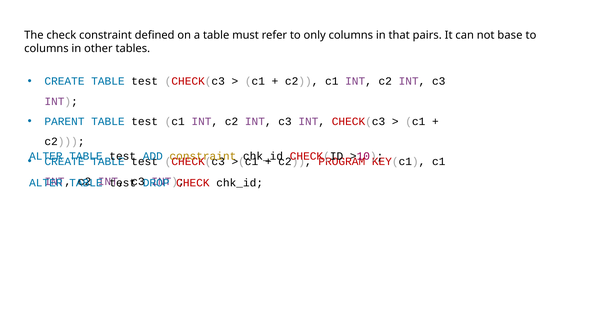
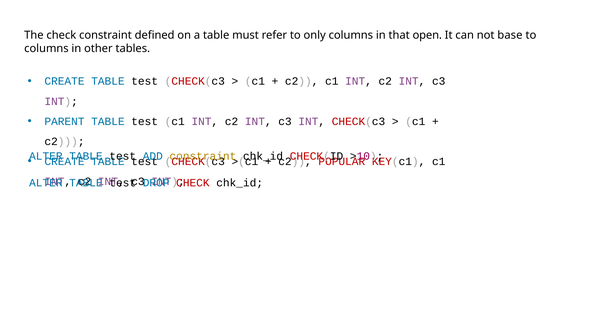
pairs: pairs -> open
PROGRAM: PROGRAM -> POPULAR
